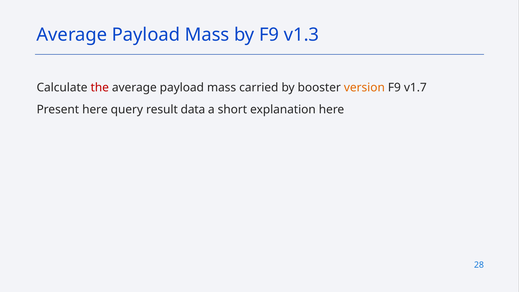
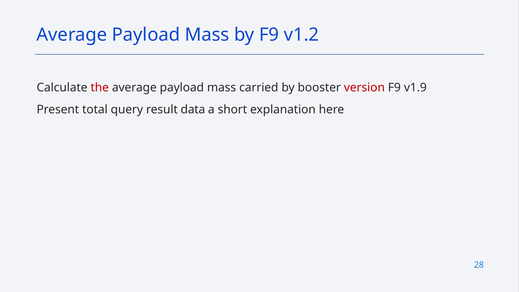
v1.3: v1.3 -> v1.2
version colour: orange -> red
v1.7: v1.7 -> v1.9
Present here: here -> total
